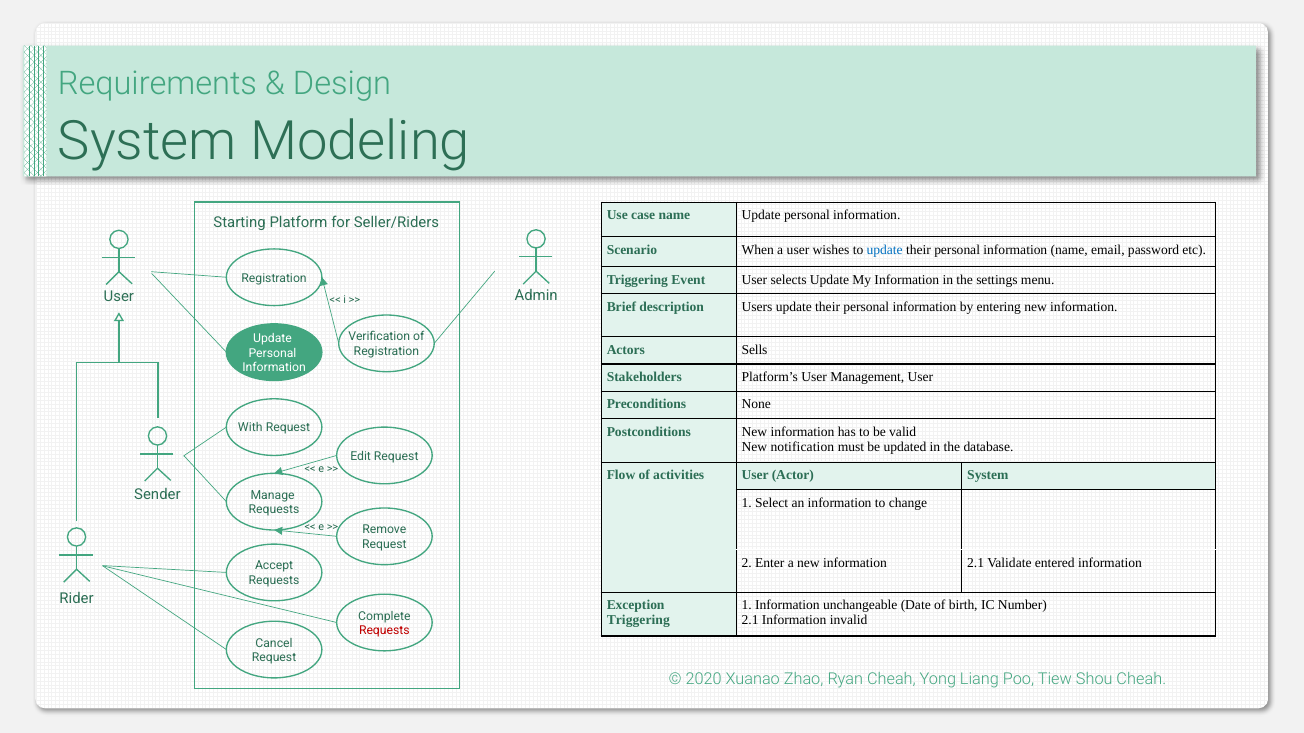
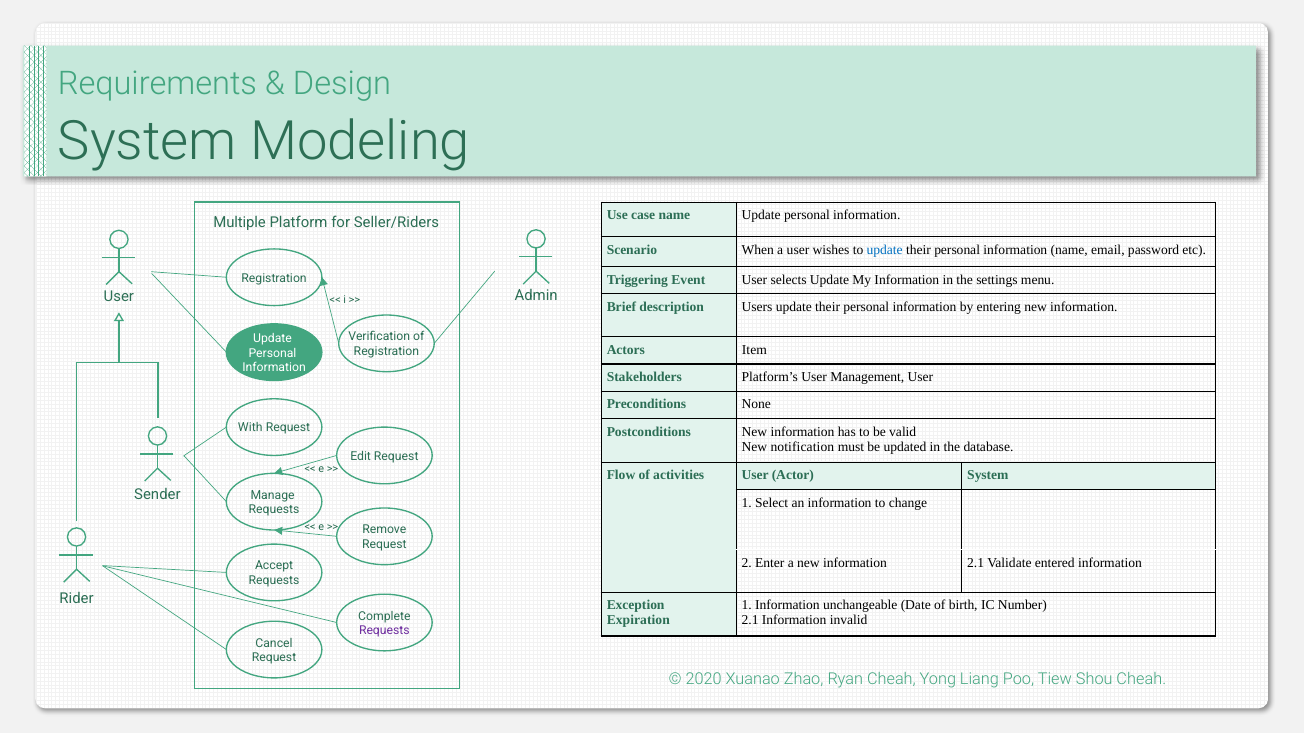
Starting: Starting -> Multiple
Sells: Sells -> Item
Triggering at (638, 621): Triggering -> Expiration
Requests at (384, 631) colour: red -> purple
